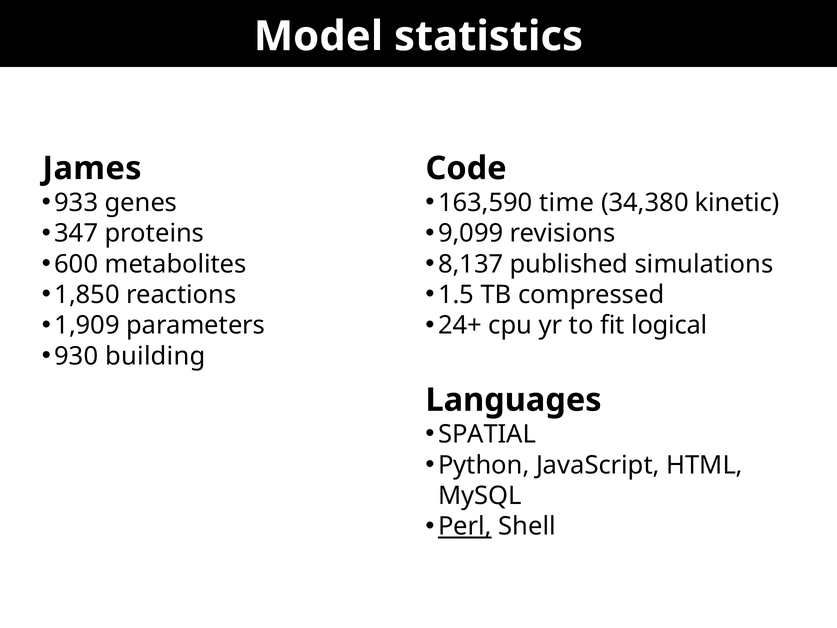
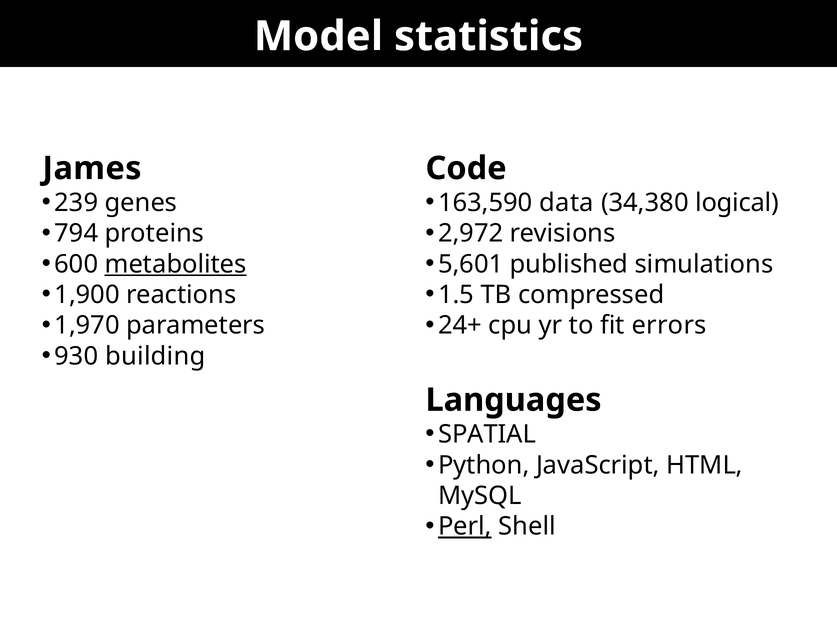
933: 933 -> 239
time: time -> data
kinetic: kinetic -> logical
347: 347 -> 794
9,099: 9,099 -> 2,972
metabolites underline: none -> present
8,137: 8,137 -> 5,601
1,850: 1,850 -> 1,900
1,909: 1,909 -> 1,970
logical: logical -> errors
